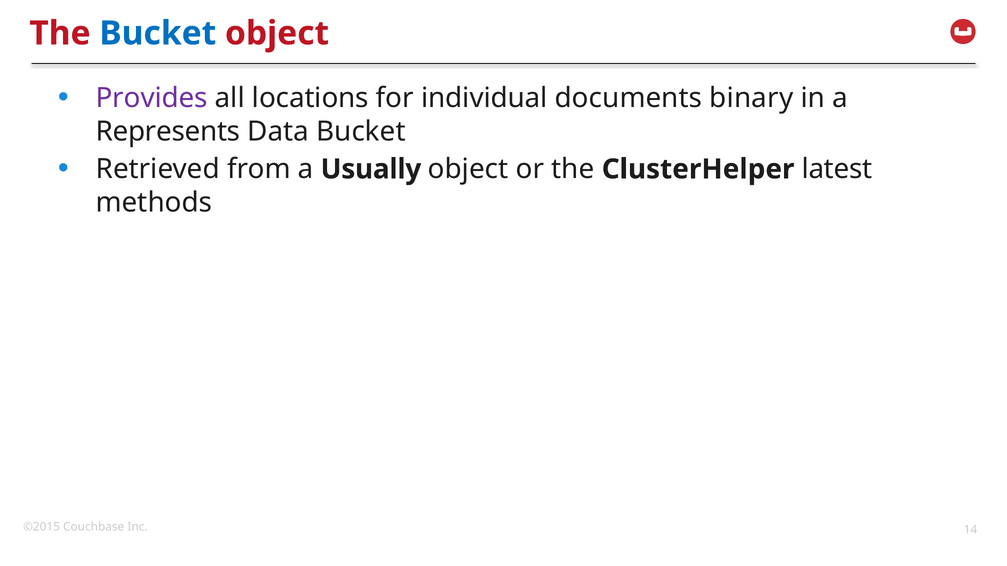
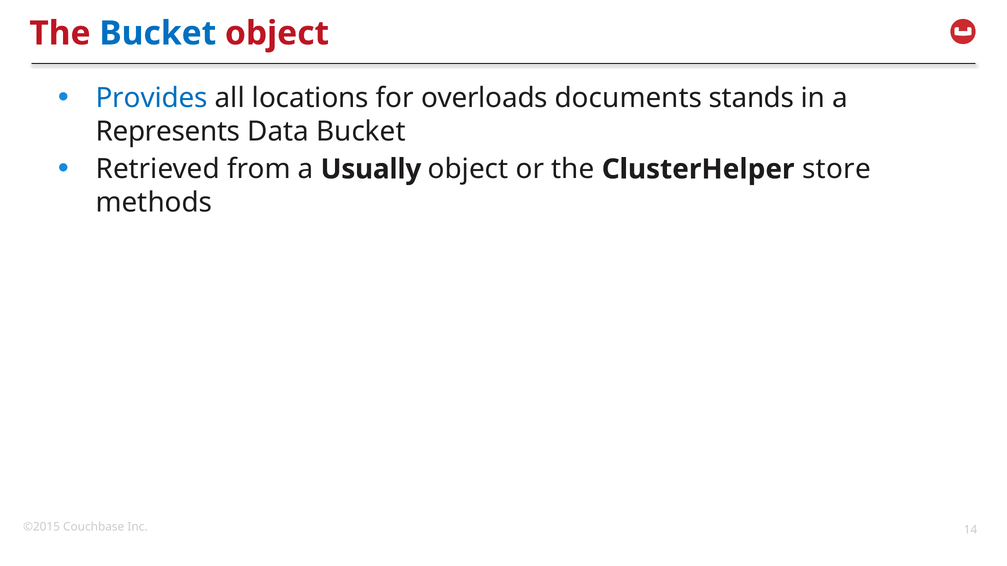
Provides colour: purple -> blue
individual: individual -> overloads
binary: binary -> stands
latest: latest -> store
